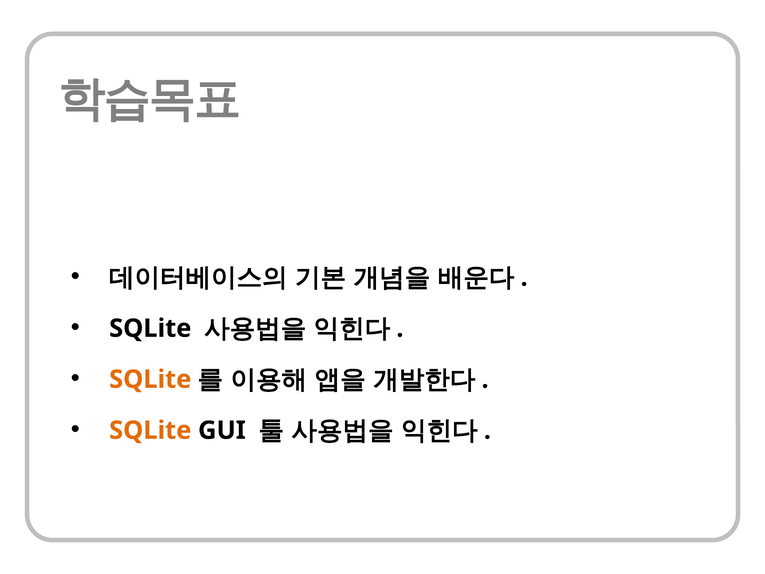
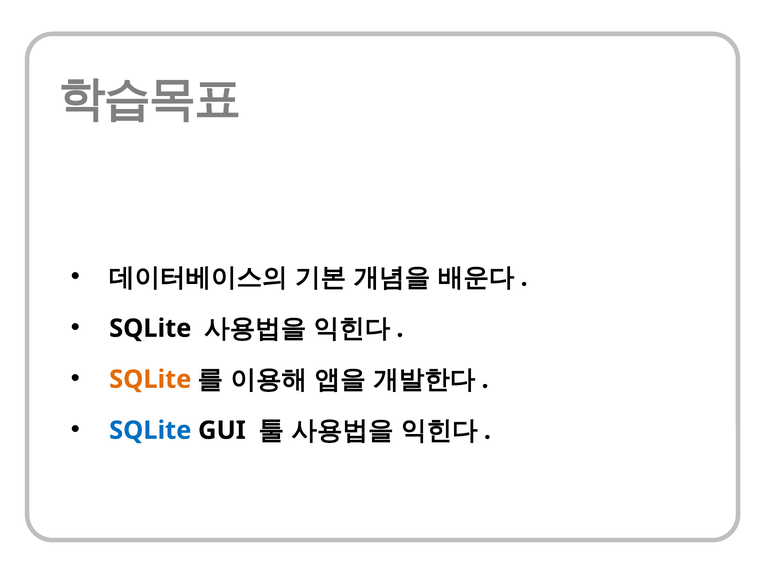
SQLite at (150, 430) colour: orange -> blue
